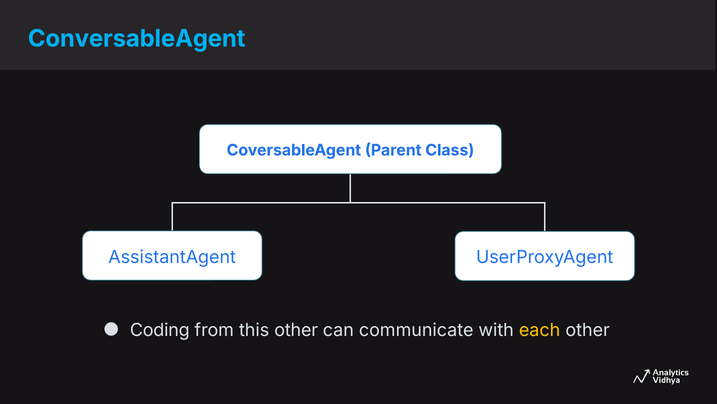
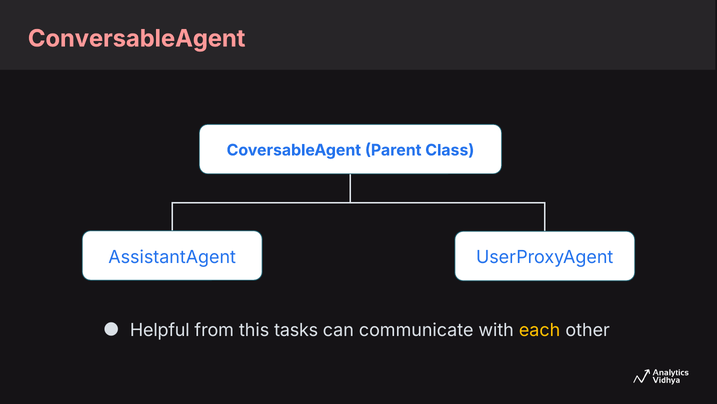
ConversableAgent colour: light blue -> pink
Coding: Coding -> Helpful
this other: other -> tasks
